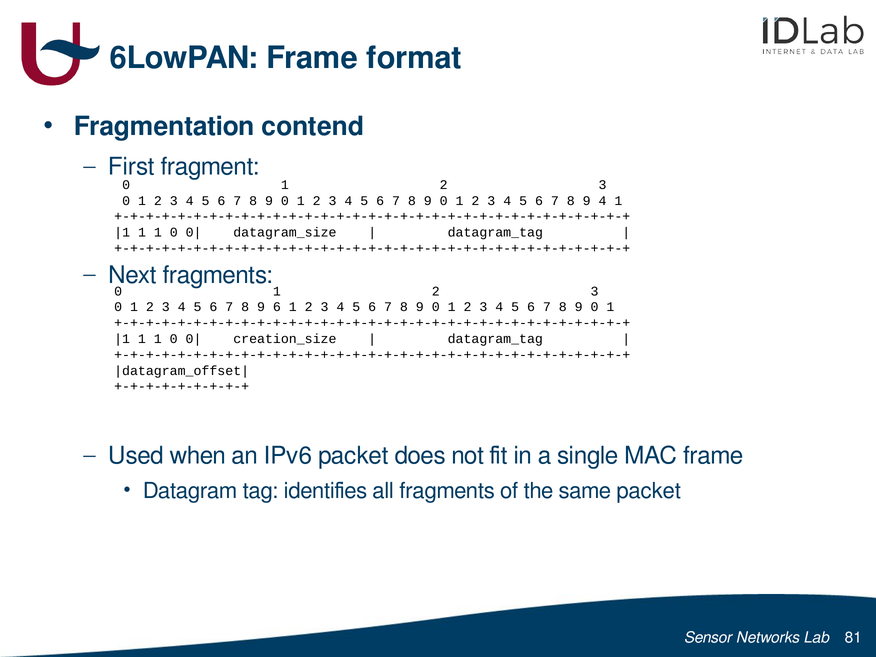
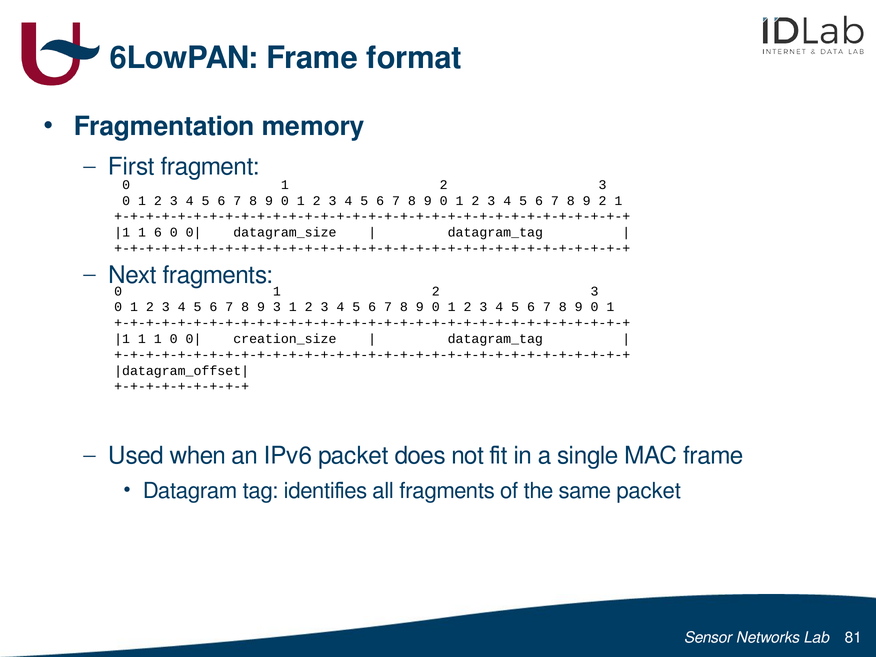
contend: contend -> memory
9 4: 4 -> 2
1 at (158, 232): 1 -> 6
9 6: 6 -> 3
